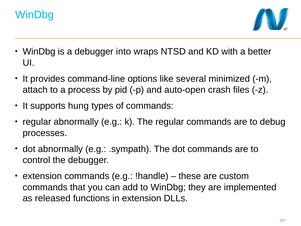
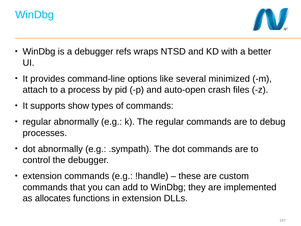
into: into -> refs
hung: hung -> show
released: released -> allocates
